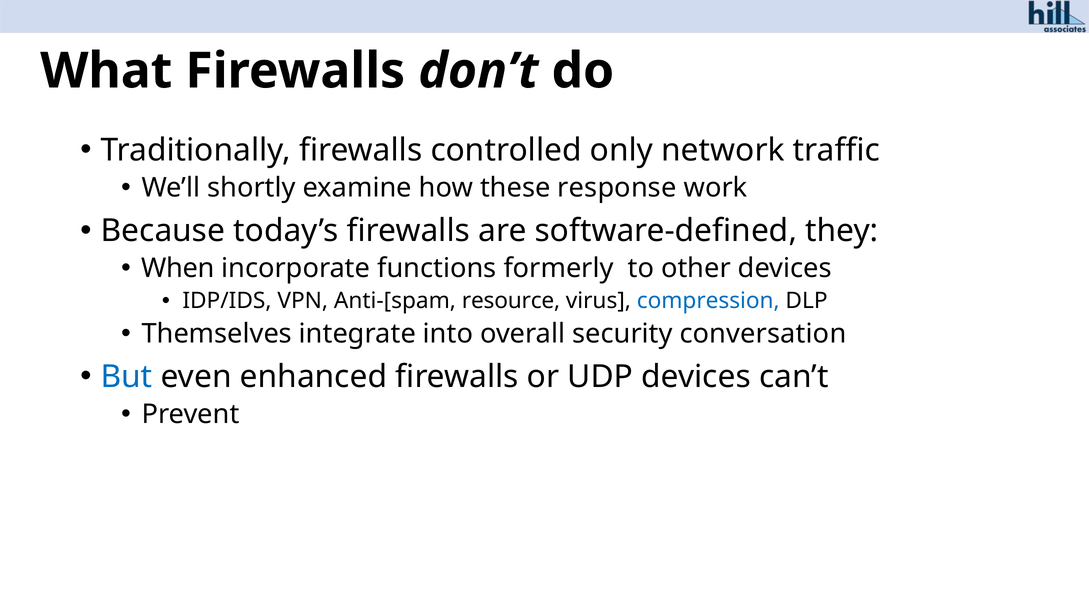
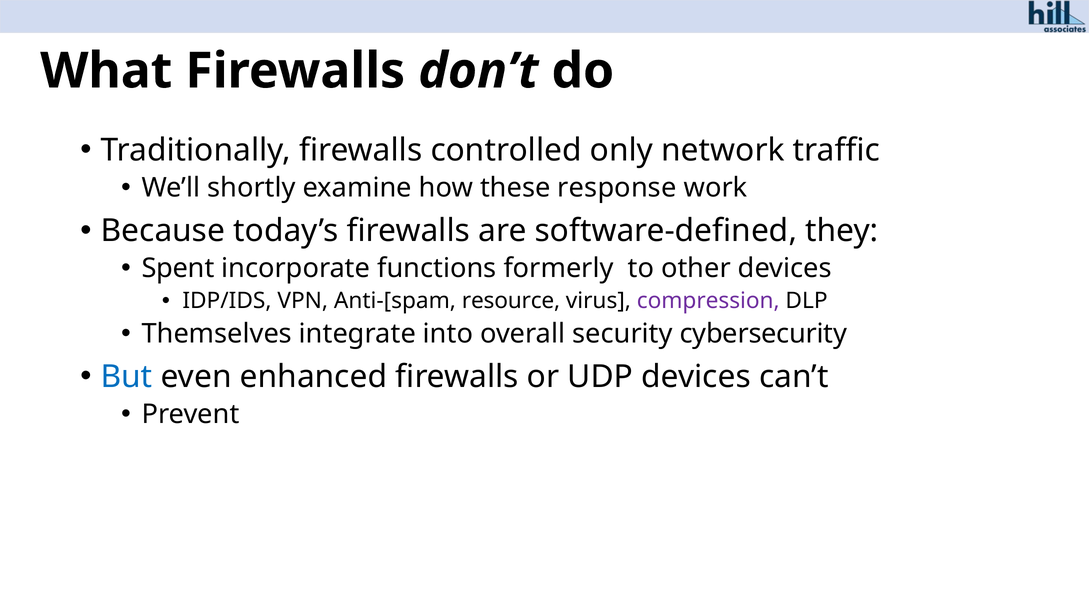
When: When -> Spent
compression colour: blue -> purple
conversation: conversation -> cybersecurity
